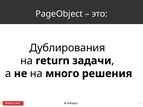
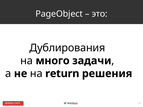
return: return -> много
много: много -> return
